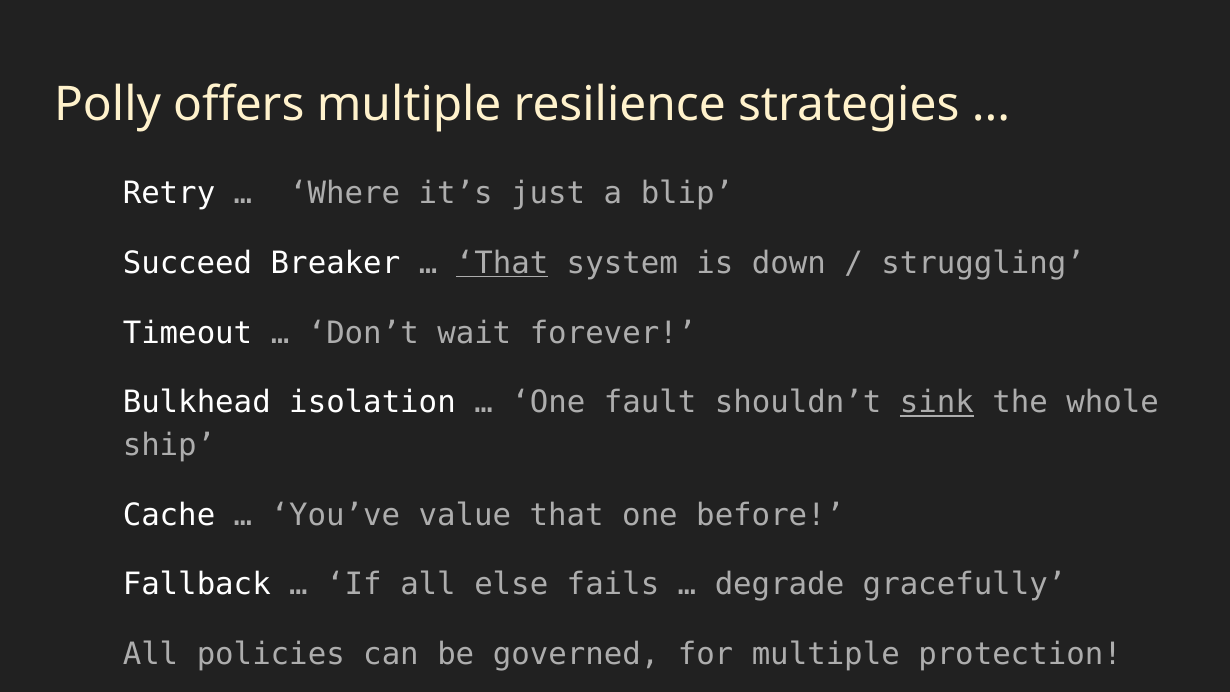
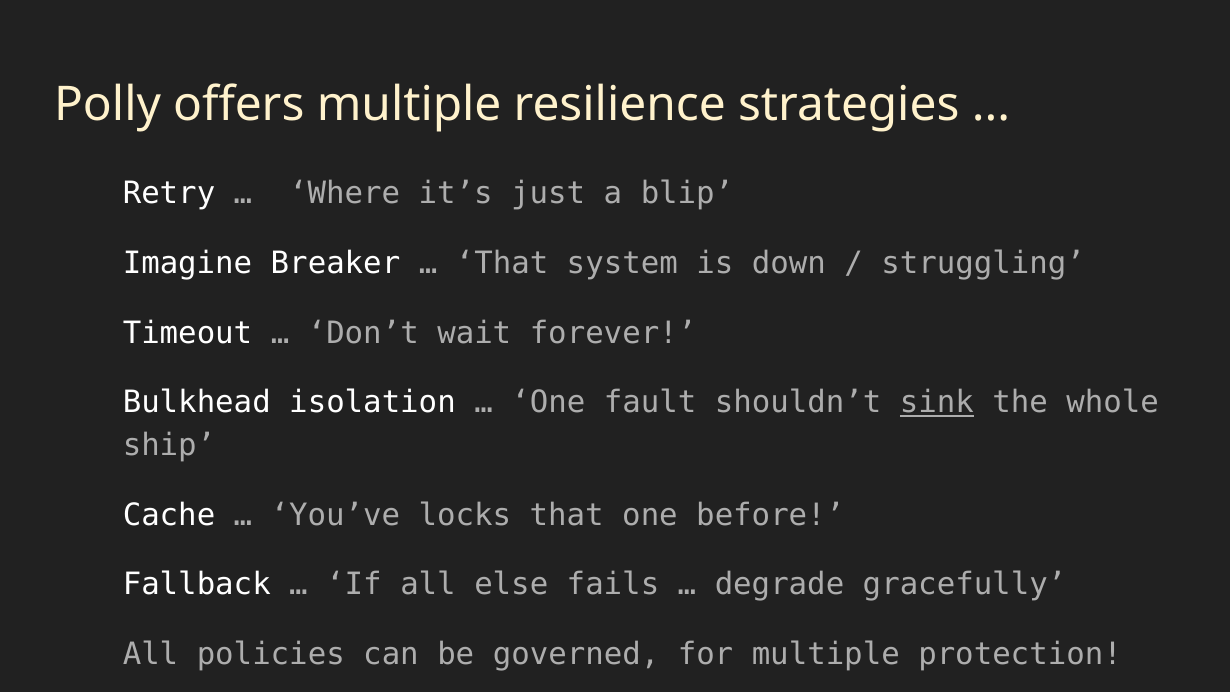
Succeed: Succeed -> Imagine
That at (502, 263) underline: present -> none
value: value -> locks
